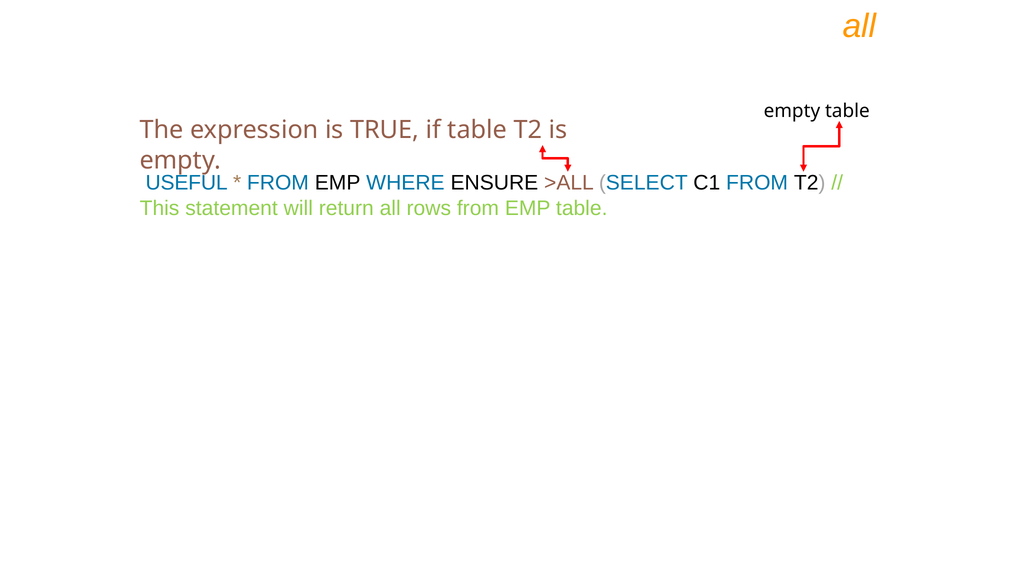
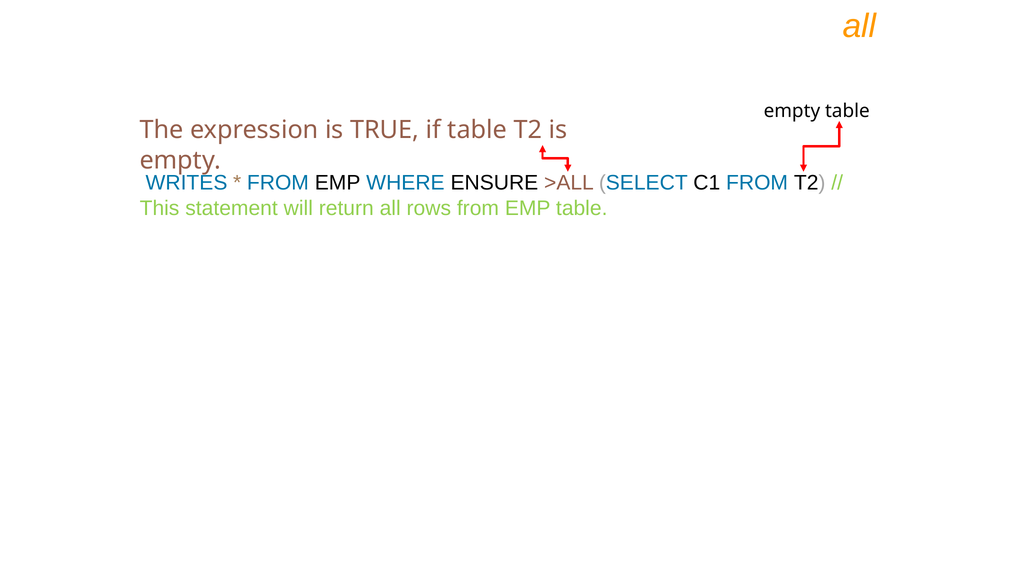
USEFUL: USEFUL -> WRITES
